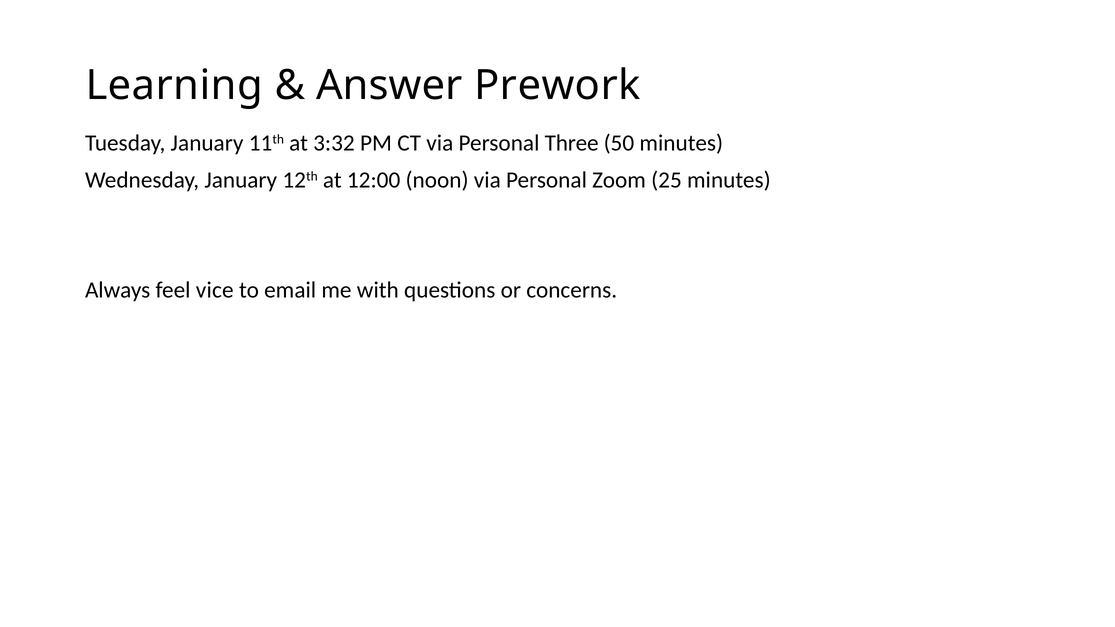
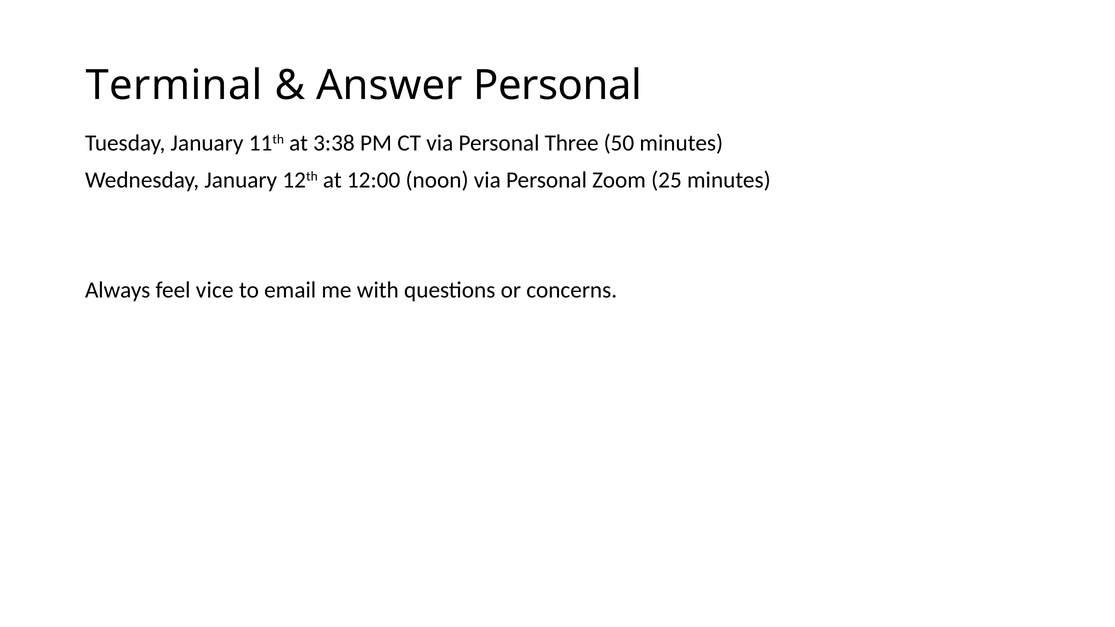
Learning: Learning -> Terminal
Answer Prework: Prework -> Personal
3:32: 3:32 -> 3:38
